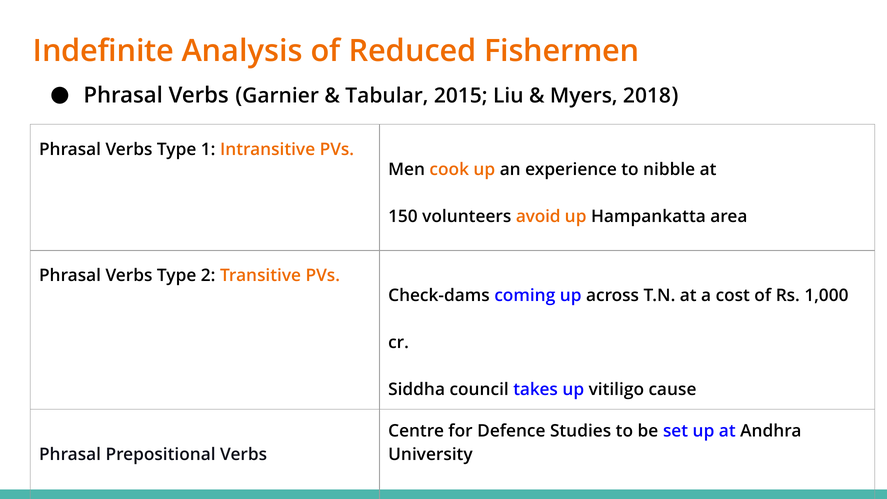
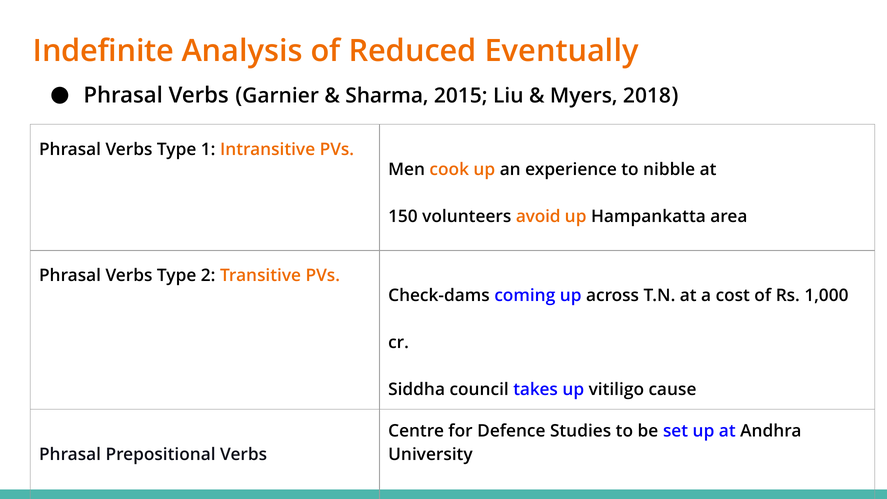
Fishermen: Fishermen -> Eventually
Tabular: Tabular -> Sharma
